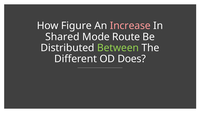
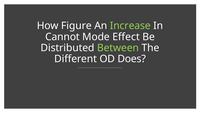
Increase colour: pink -> light green
Shared: Shared -> Cannot
Route: Route -> Effect
